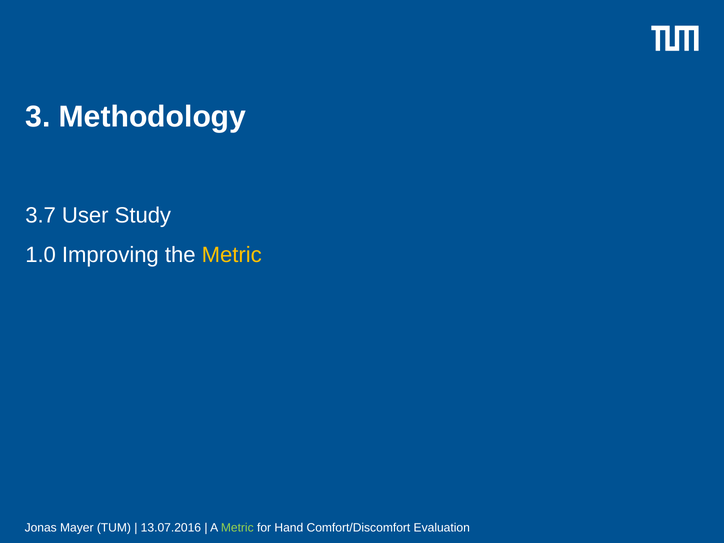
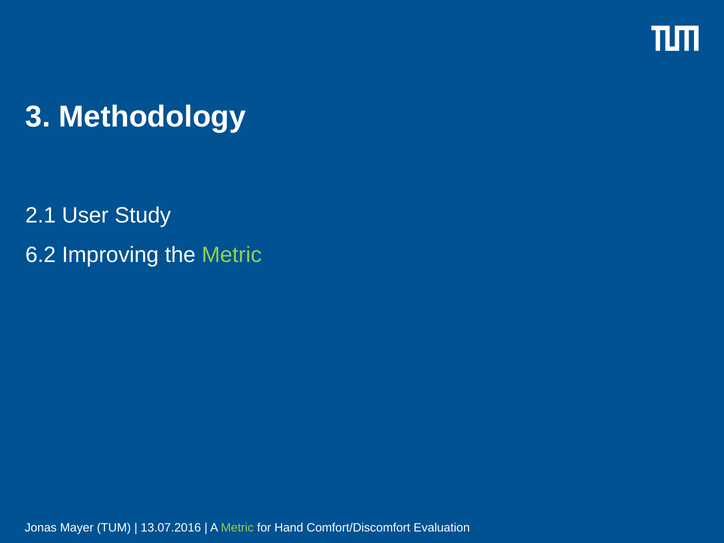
3.7: 3.7 -> 2.1
1.0: 1.0 -> 6.2
Metric at (232, 255) colour: yellow -> light green
